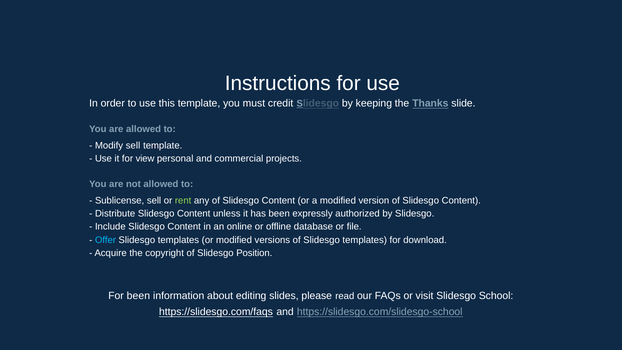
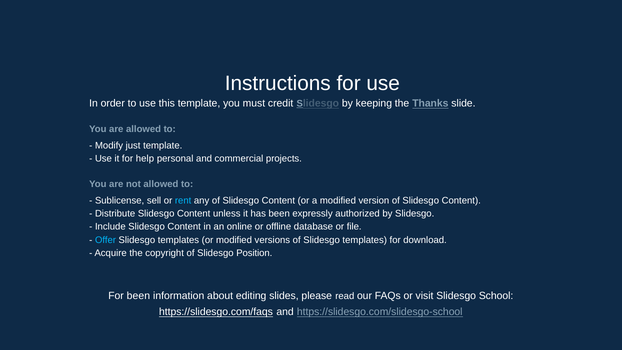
Modify sell: sell -> just
view: view -> help
rent colour: light green -> light blue
